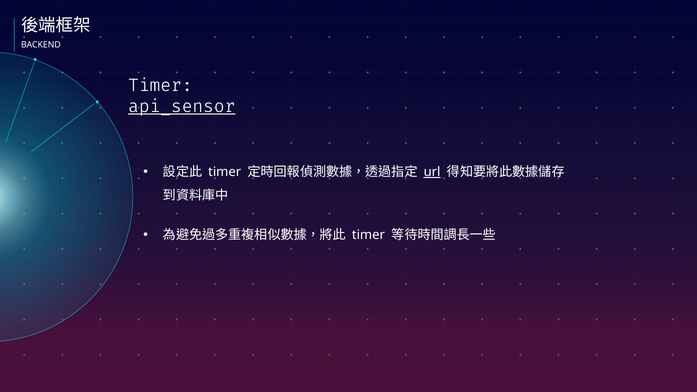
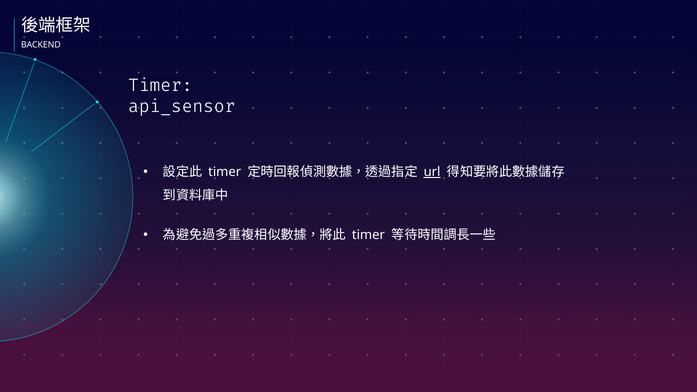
api_sensor underline: present -> none
